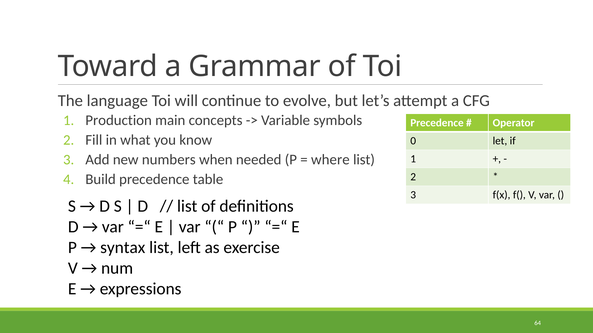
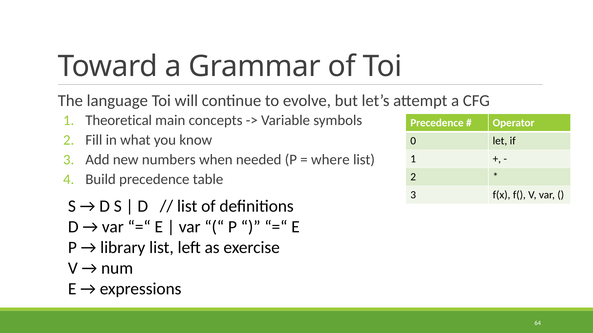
Production: Production -> Theoretical
syntax: syntax -> library
